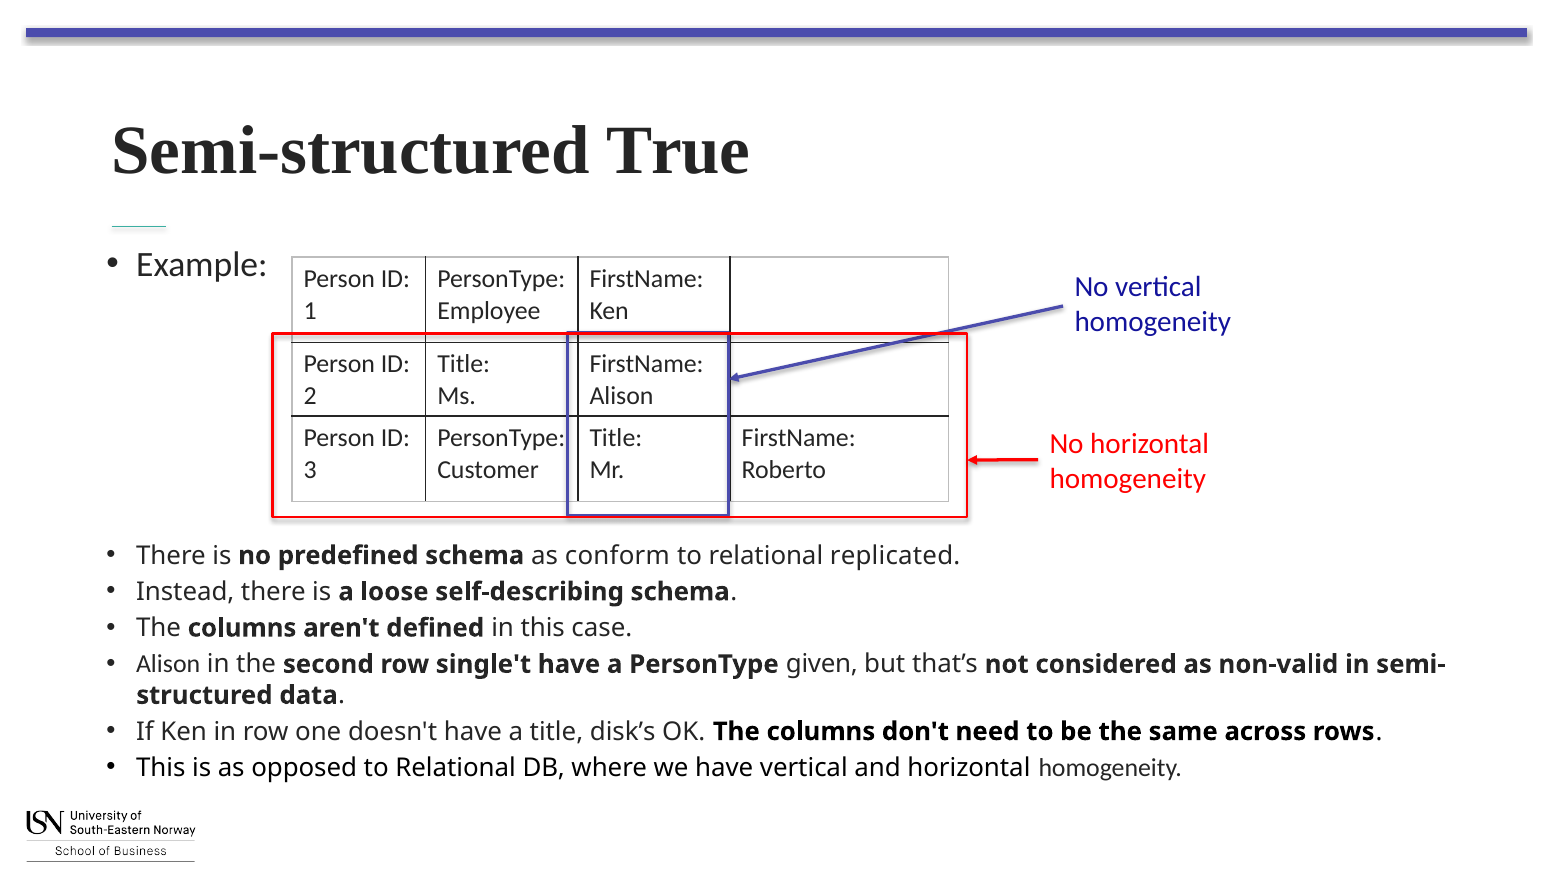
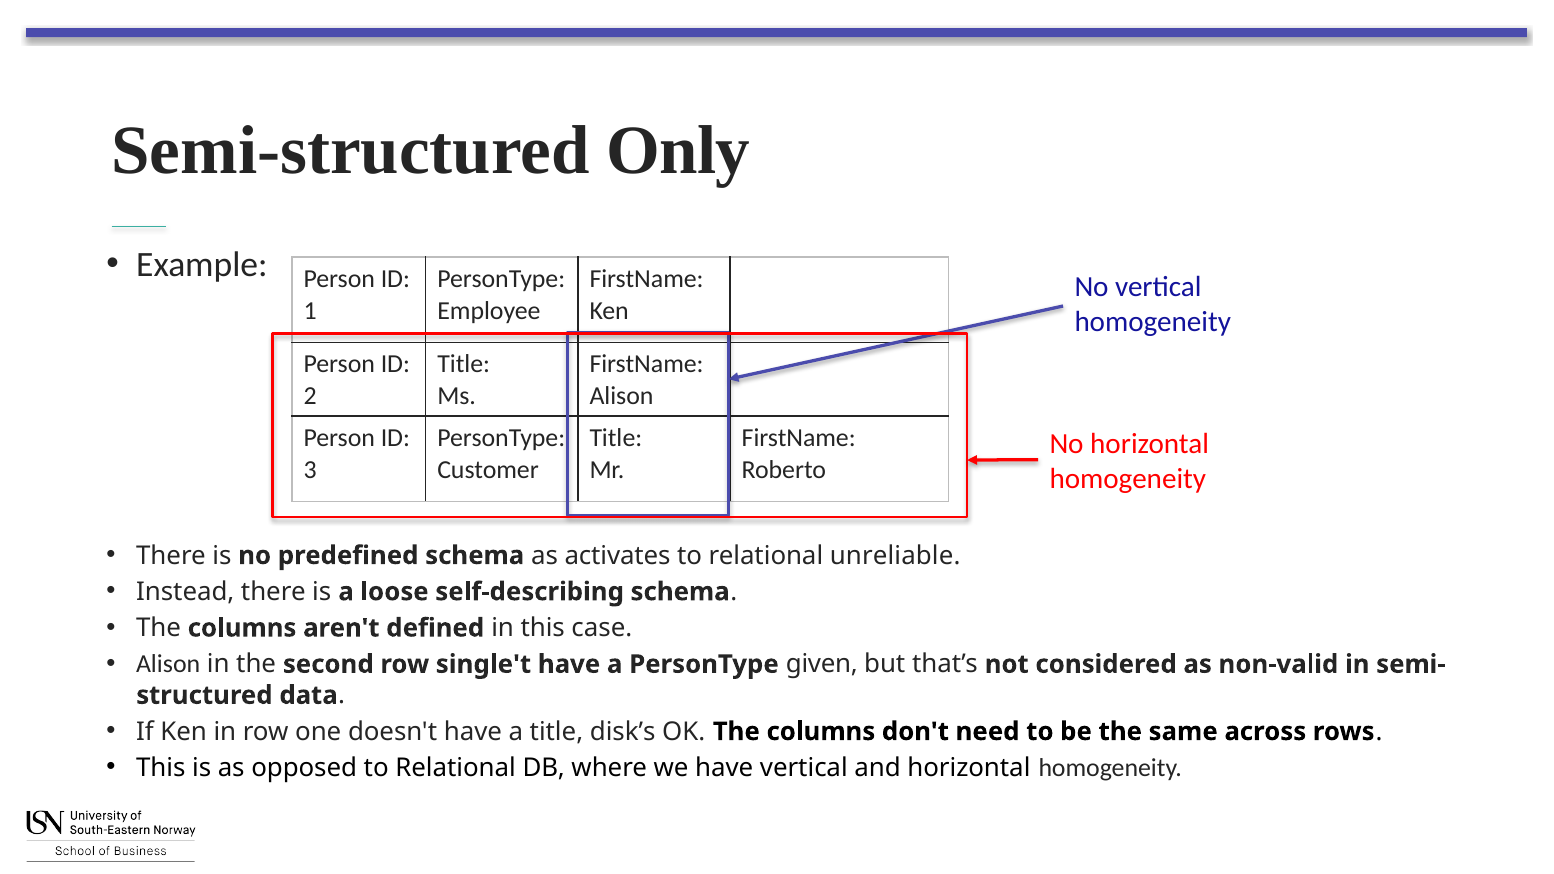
True: True -> Only
conform: conform -> activates
replicated: replicated -> unreliable
